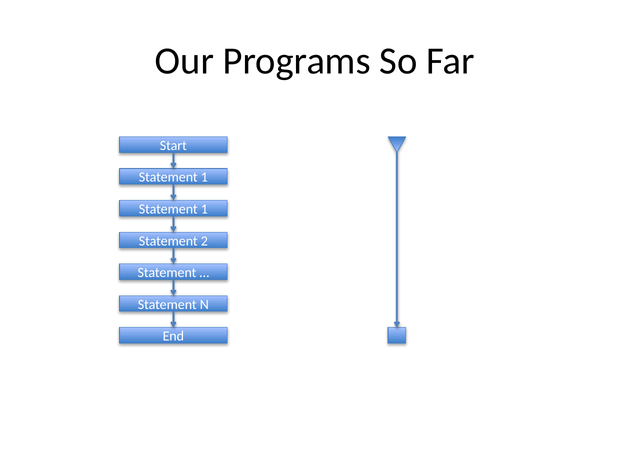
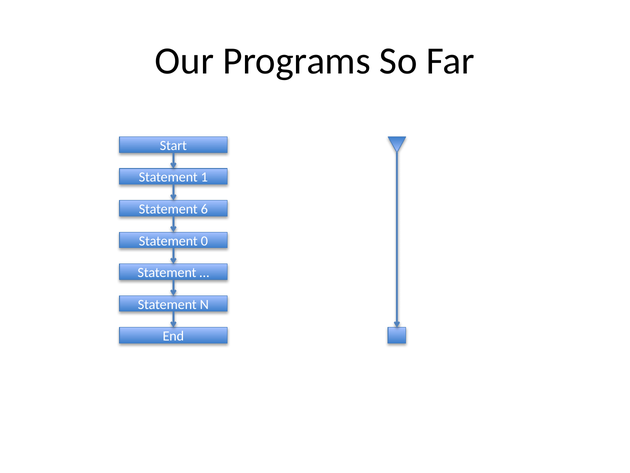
1 at (204, 209): 1 -> 6
2: 2 -> 0
